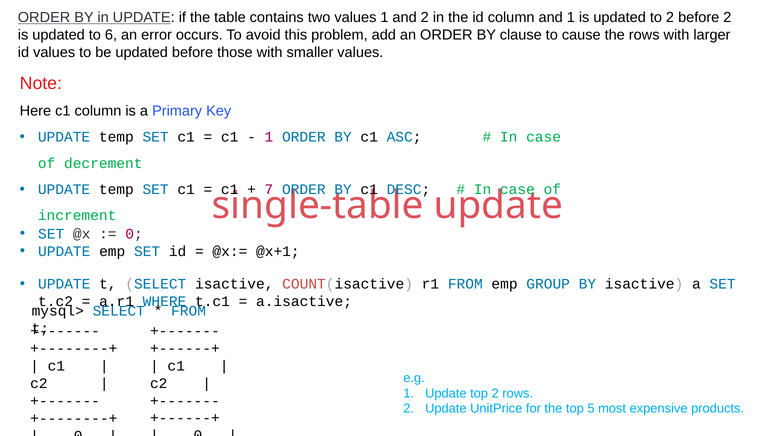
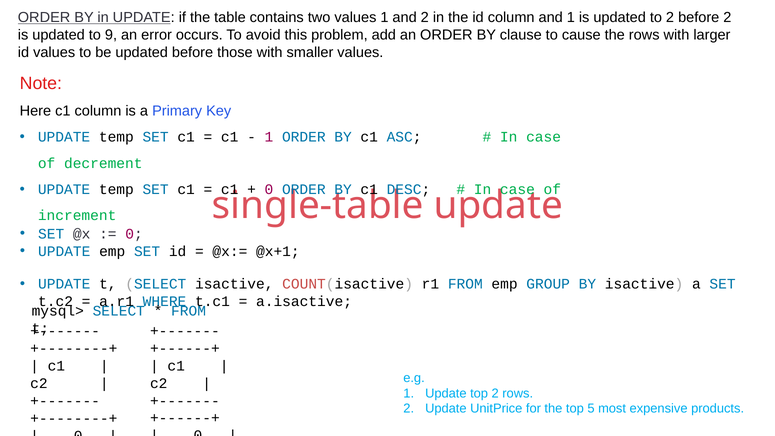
to 6: 6 -> 9
7 at (269, 189): 7 -> 0
